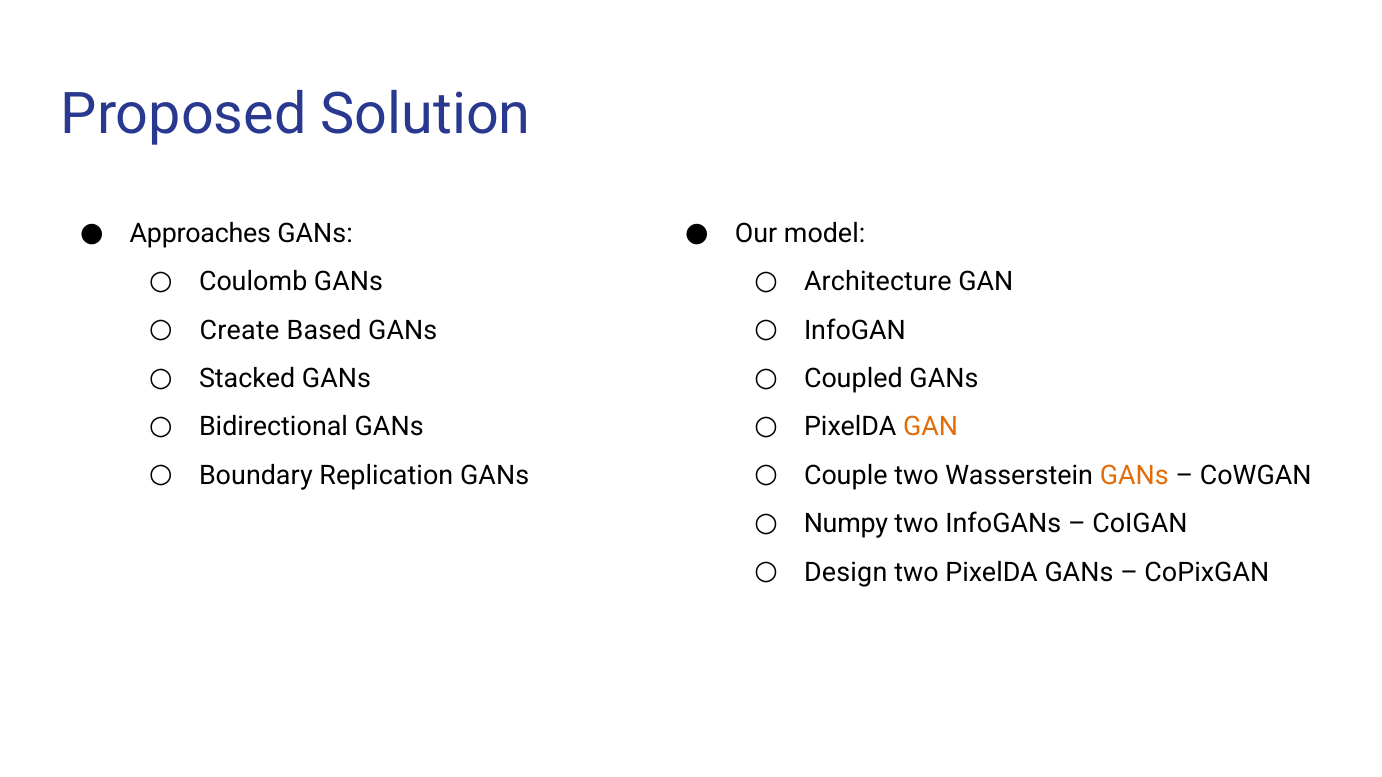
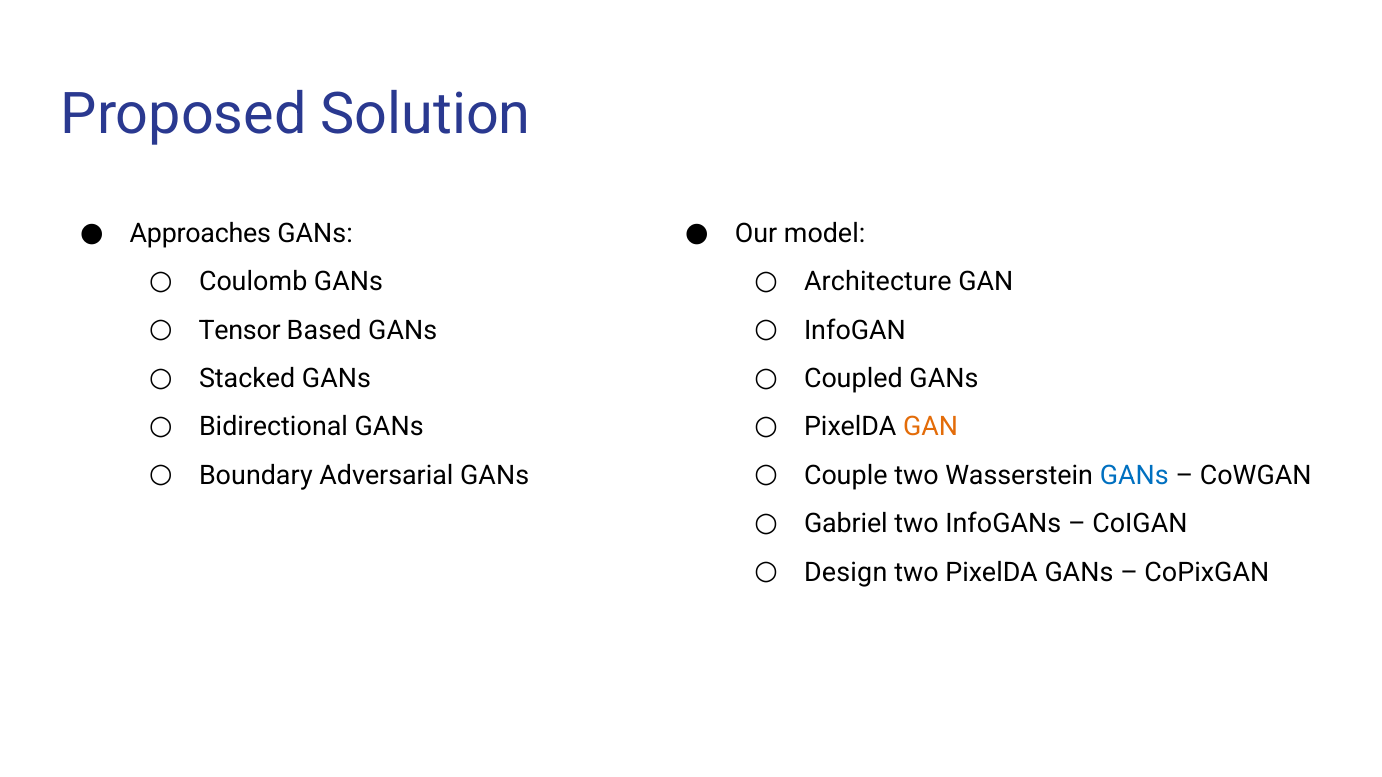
Create: Create -> Tensor
Replication: Replication -> Adversarial
GANs at (1134, 476) colour: orange -> blue
Numpy: Numpy -> Gabriel
